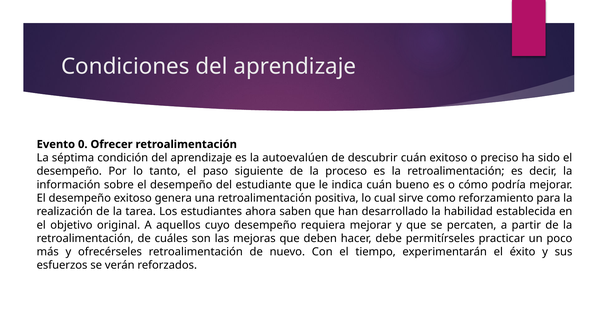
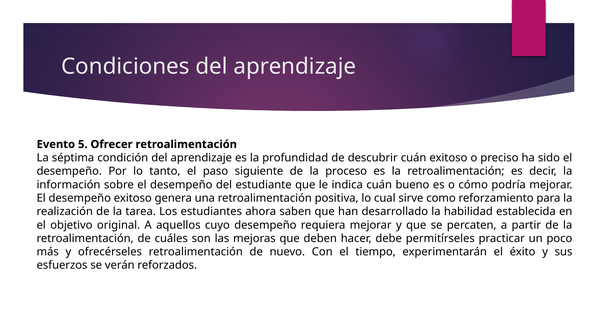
0: 0 -> 5
autoevalúen: autoevalúen -> profundidad
